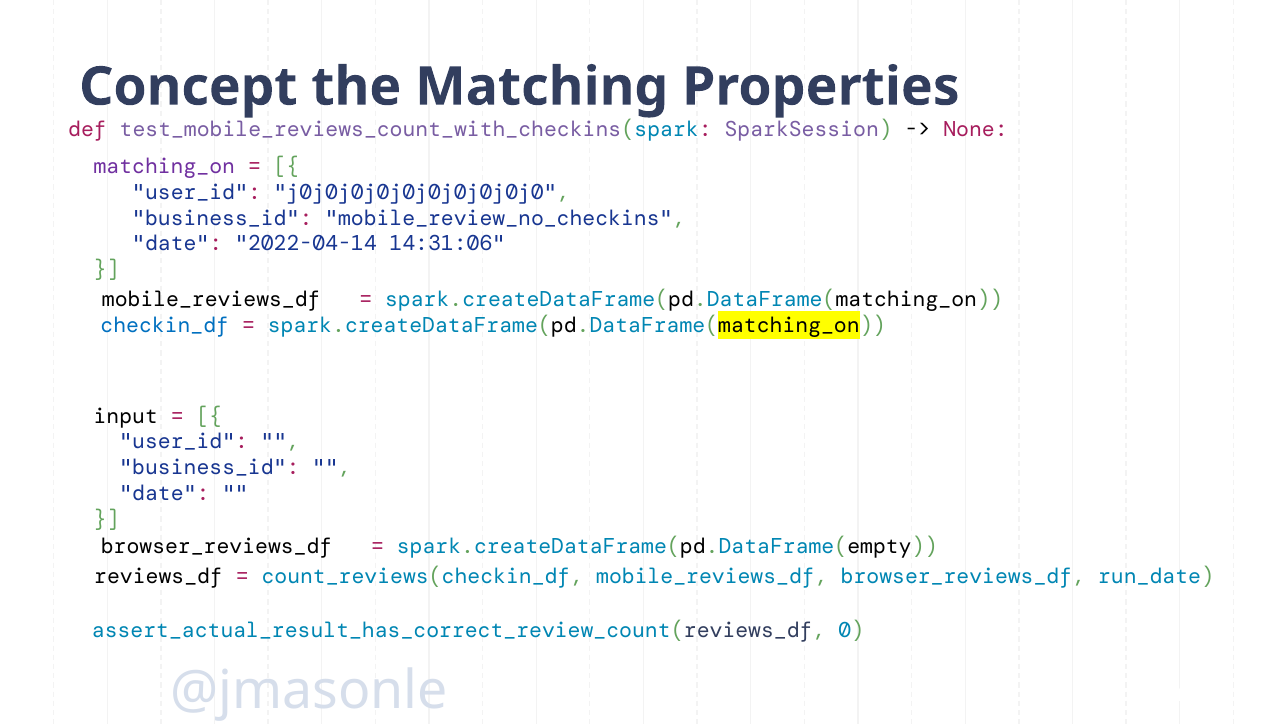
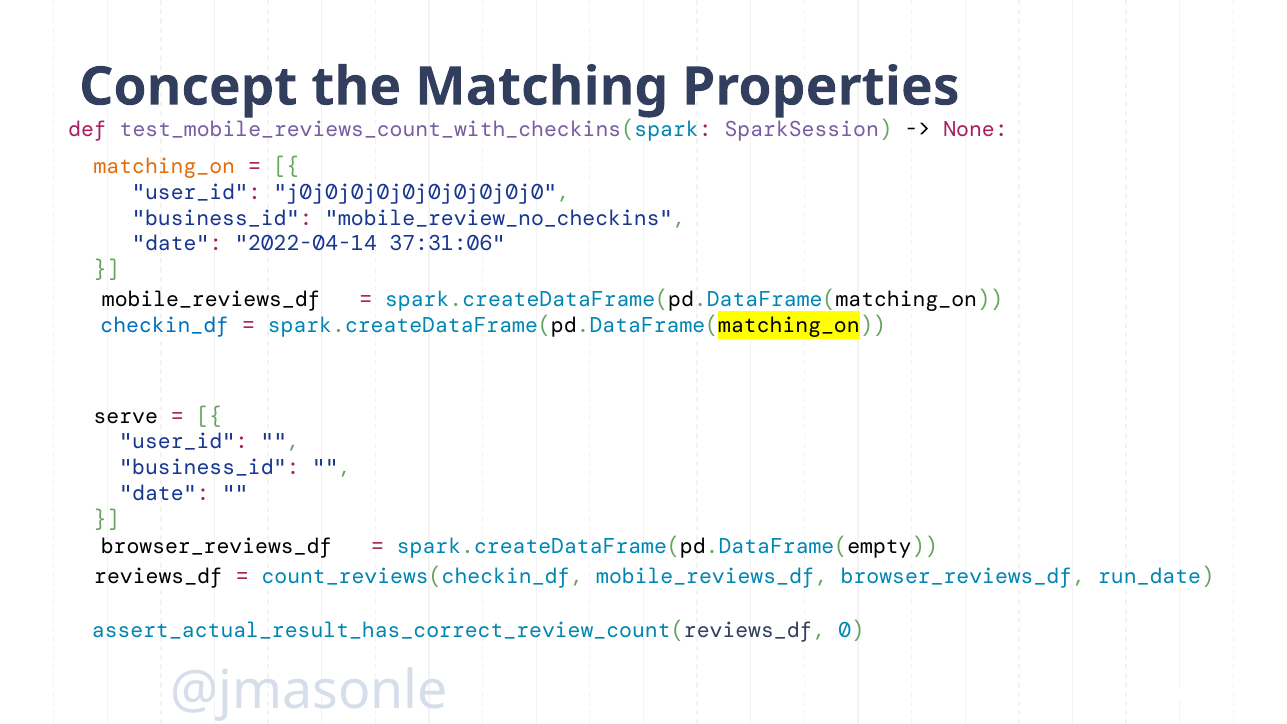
matching_on colour: purple -> orange
14:31:06: 14:31:06 -> 37:31:06
input: input -> serve
